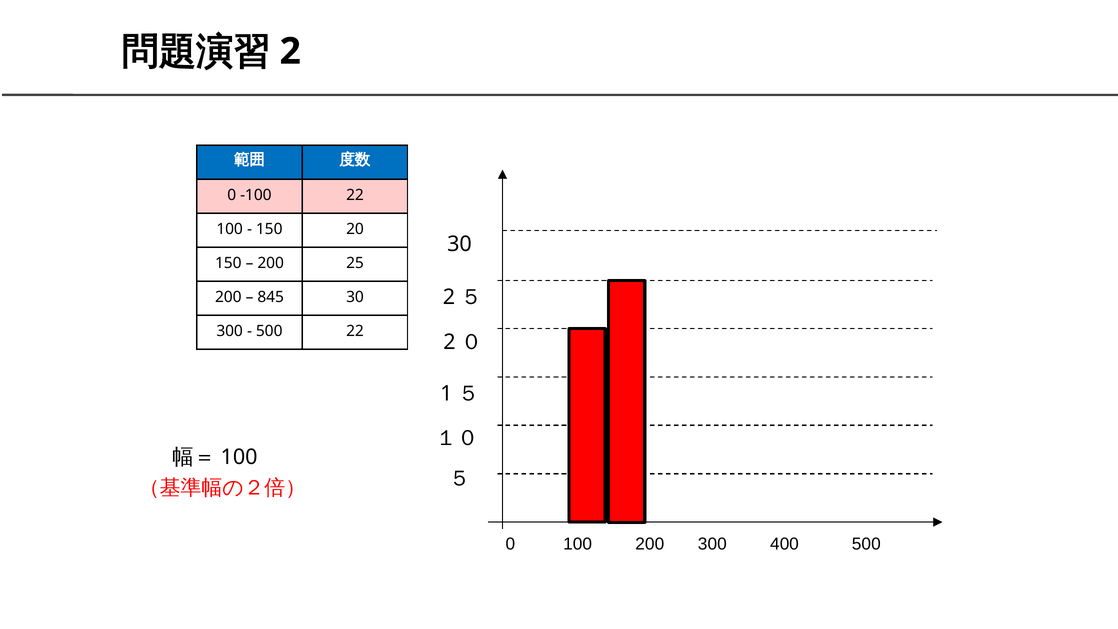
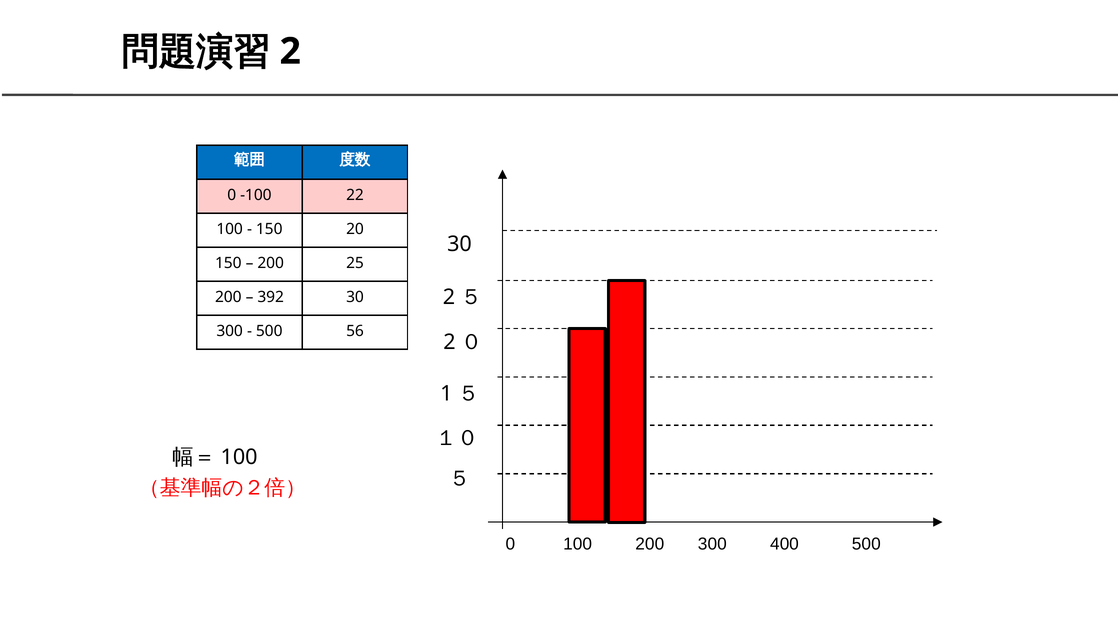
845: 845 -> 392
500 22: 22 -> 56
